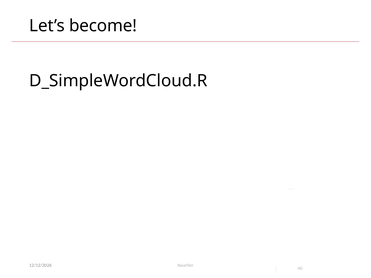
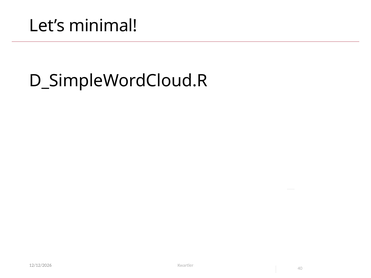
become: become -> minimal
